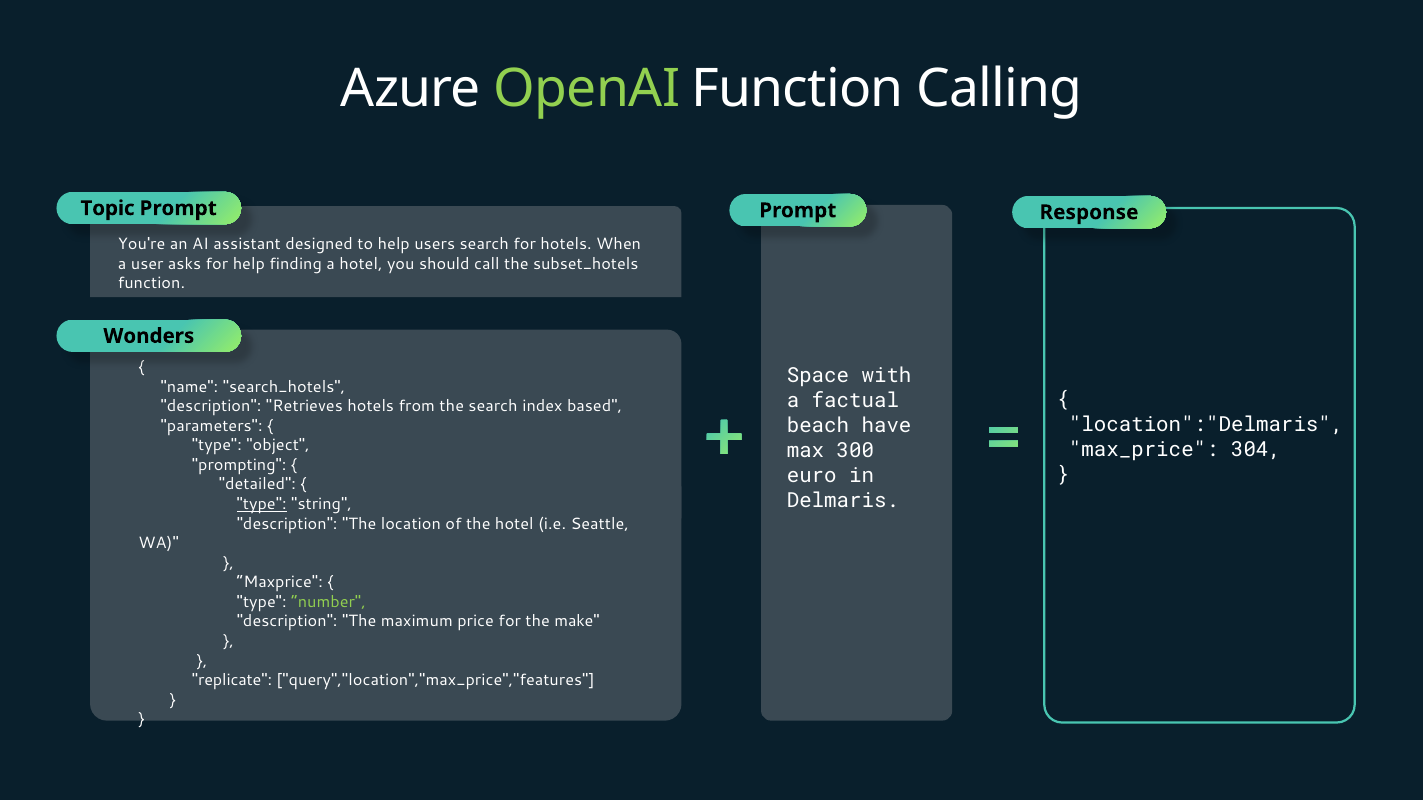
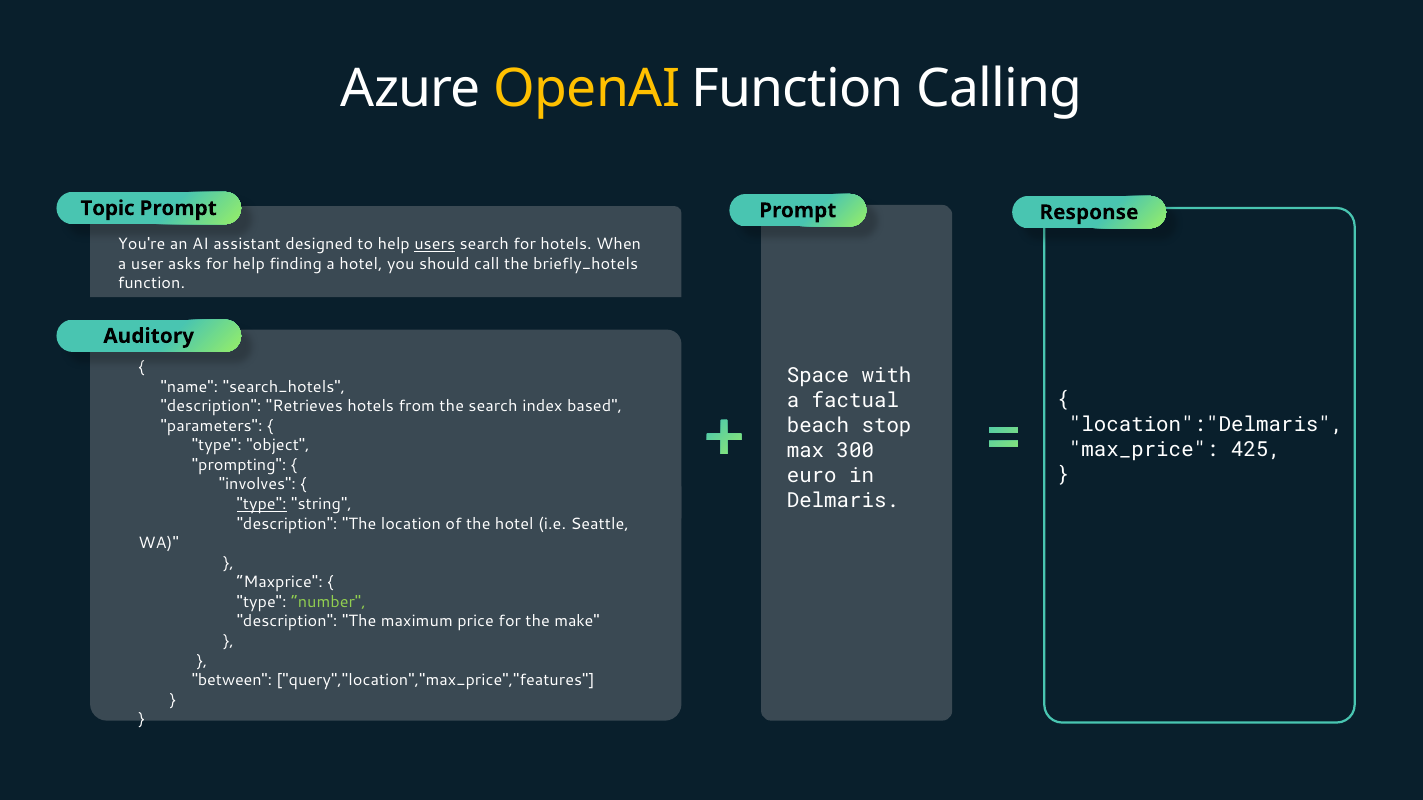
OpenAI colour: light green -> yellow
users underline: none -> present
subset_hotels: subset_hotels -> briefly_hotels
Wonders: Wonders -> Auditory
have: have -> stop
304: 304 -> 425
detailed: detailed -> involves
replicate: replicate -> between
